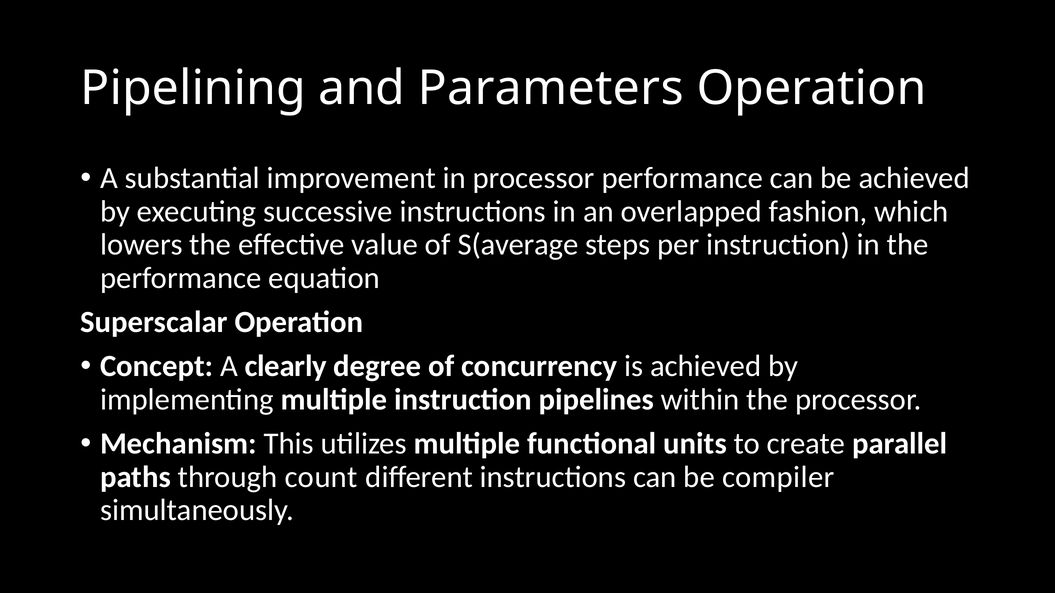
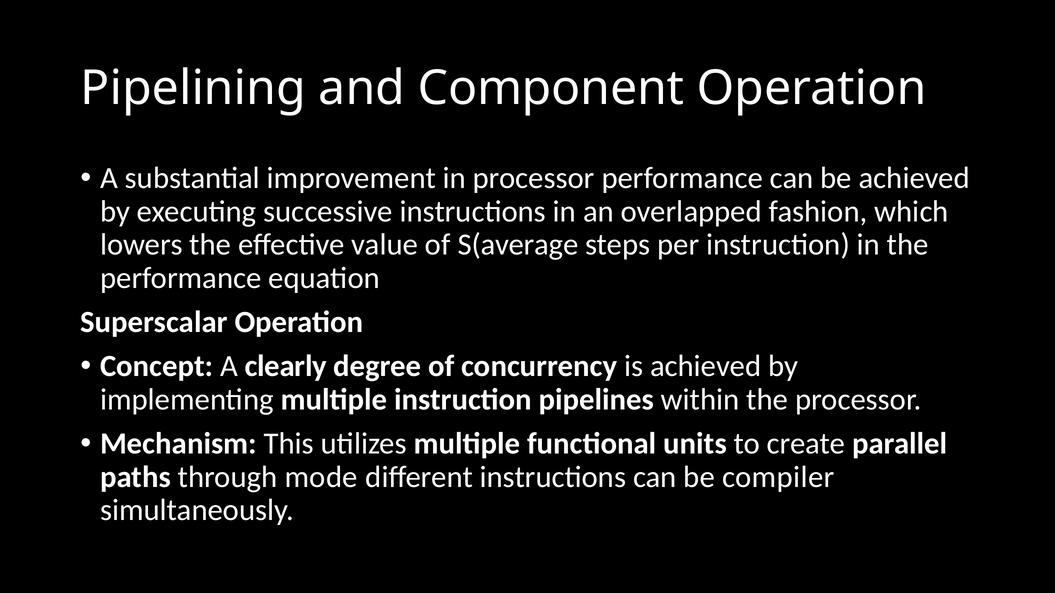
Parameters: Parameters -> Component
count: count -> mode
